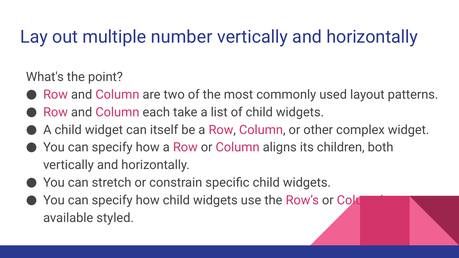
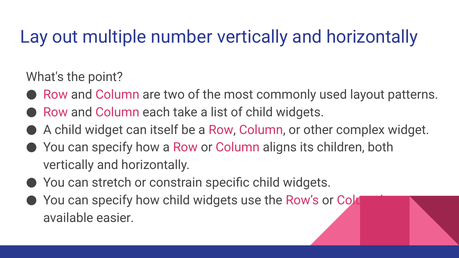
styled: styled -> easier
